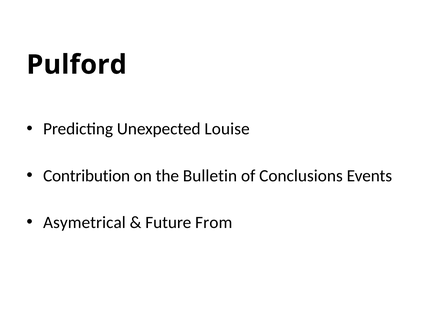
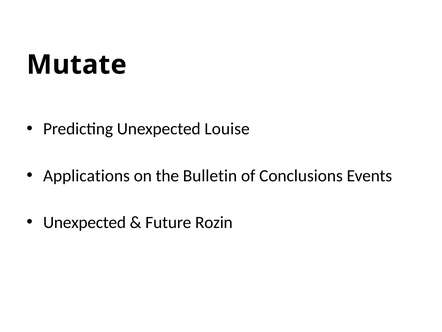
Pulford: Pulford -> Mutate
Contribution: Contribution -> Applications
Asymetrical at (84, 222): Asymetrical -> Unexpected
From: From -> Rozin
